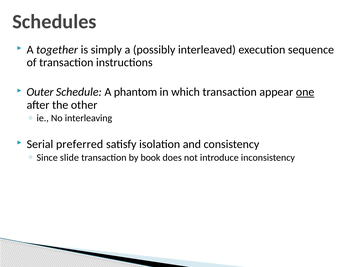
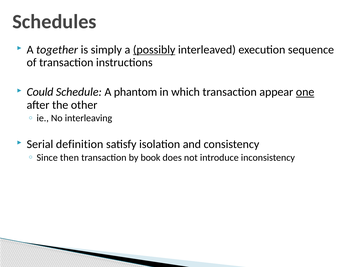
possibly underline: none -> present
Outer: Outer -> Could
preferred: preferred -> definition
slide: slide -> then
